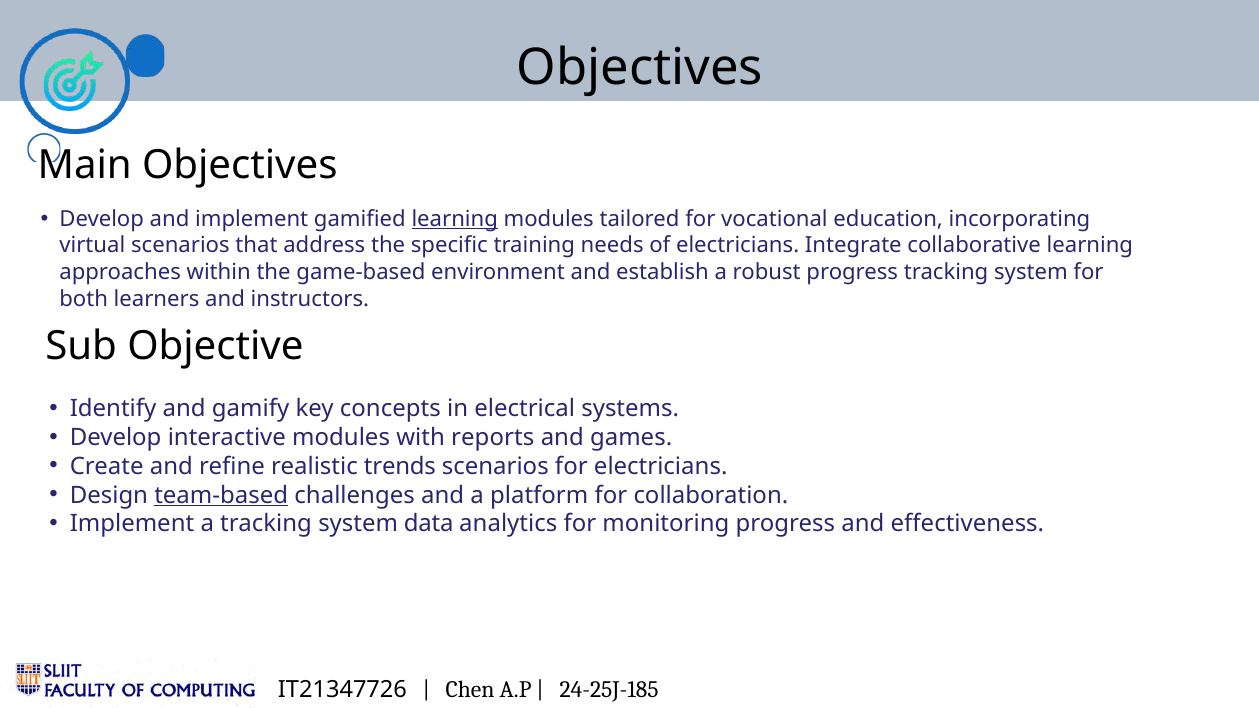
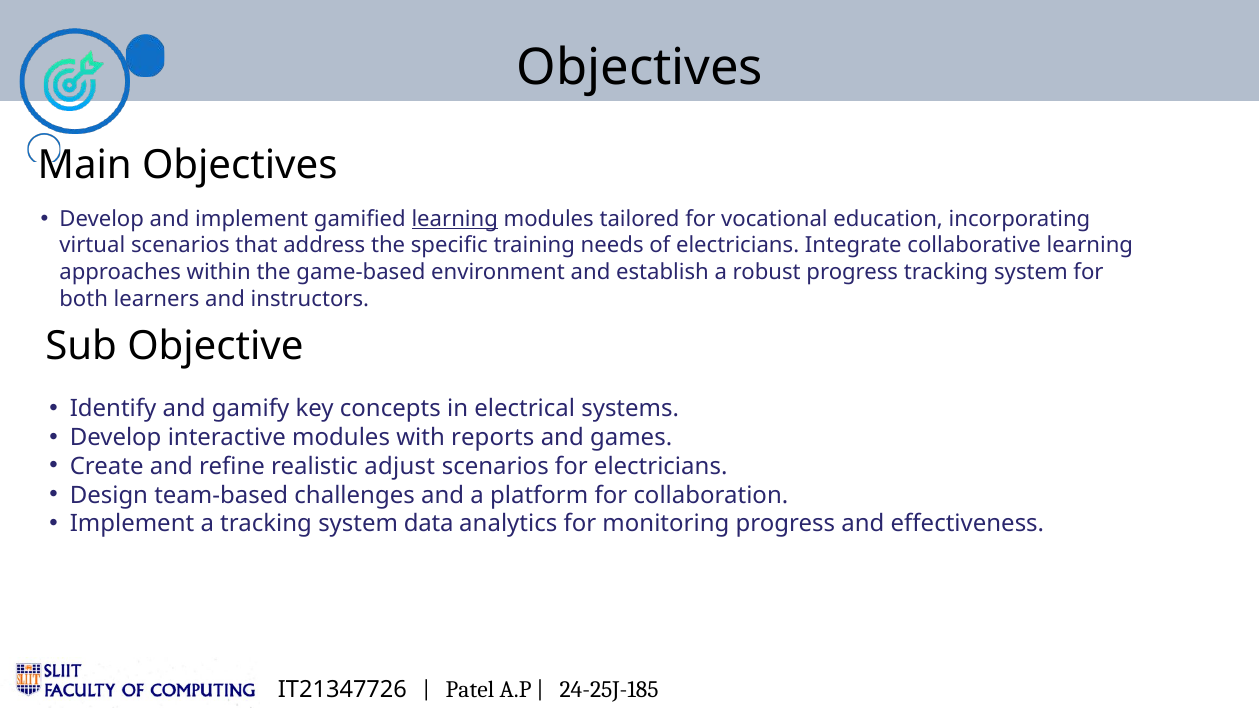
trends: trends -> adjust
team-based underline: present -> none
Chen: Chen -> Patel
